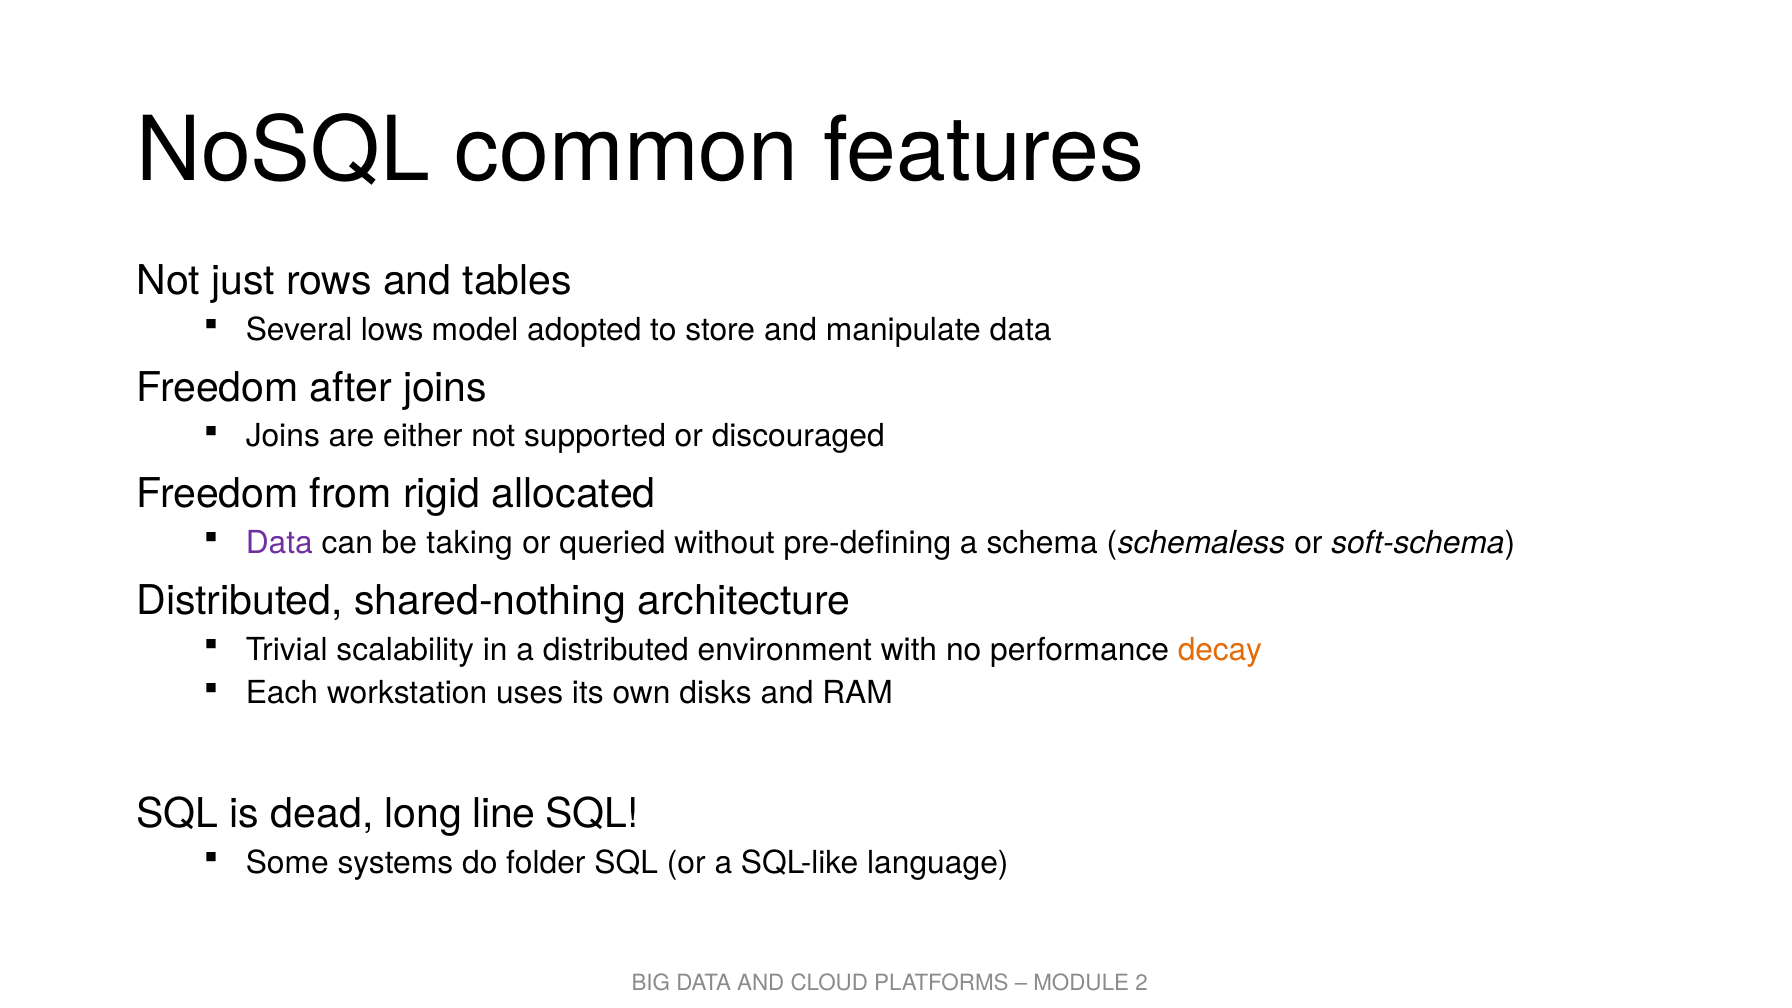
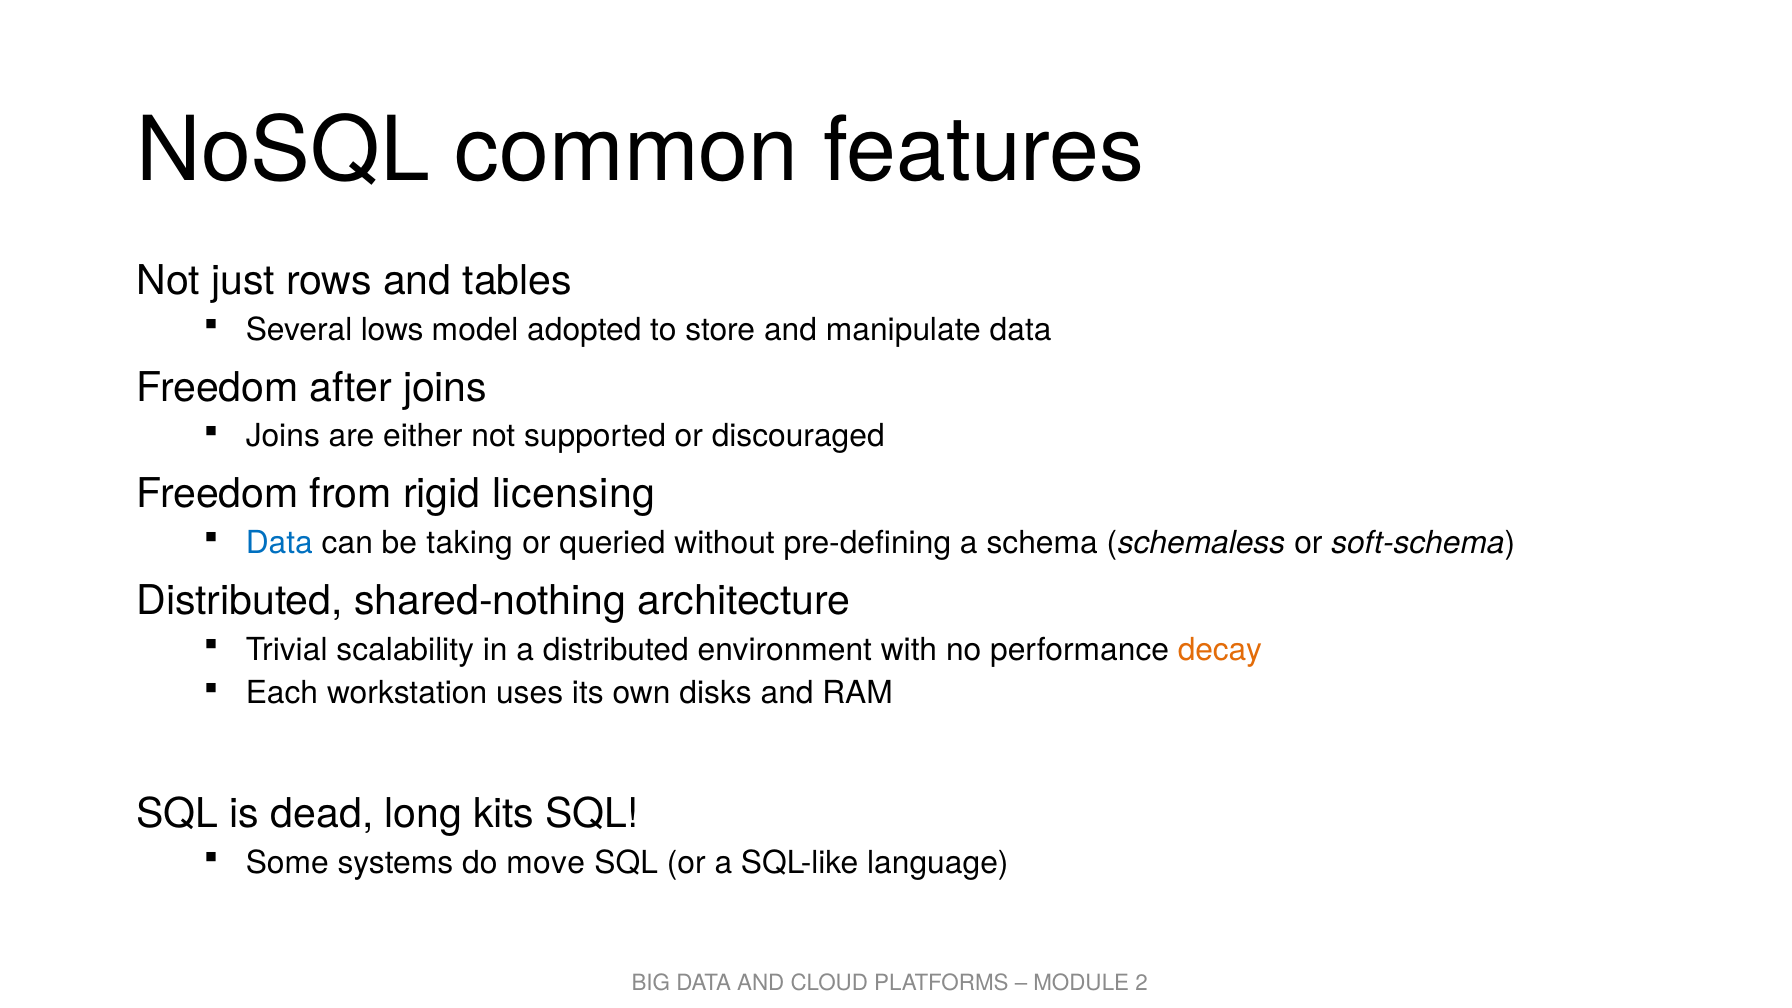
allocated: allocated -> licensing
Data at (279, 543) colour: purple -> blue
line: line -> kits
folder: folder -> move
